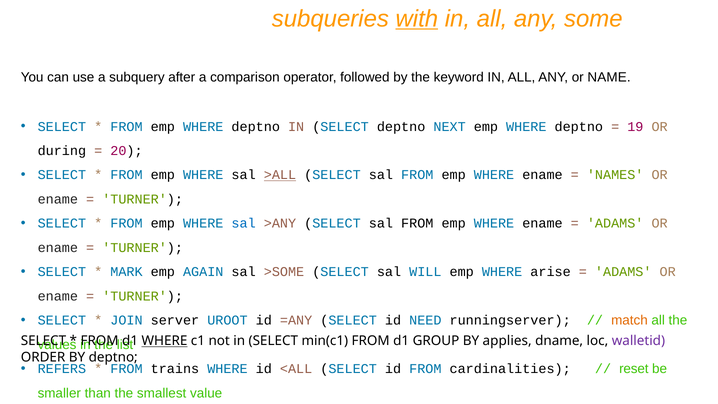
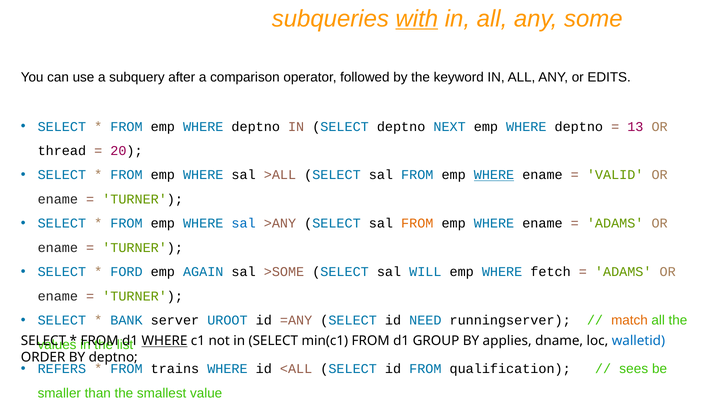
NAME: NAME -> EDITS
19: 19 -> 13
during: during -> thread
>ALL underline: present -> none
WHERE at (494, 175) underline: none -> present
NAMES: NAMES -> VALID
FROM at (417, 223) colour: black -> orange
MARK: MARK -> FORD
arise: arise -> fetch
JOIN: JOIN -> BANK
walletid colour: purple -> blue
cardinalities: cardinalities -> qualification
reset: reset -> sees
